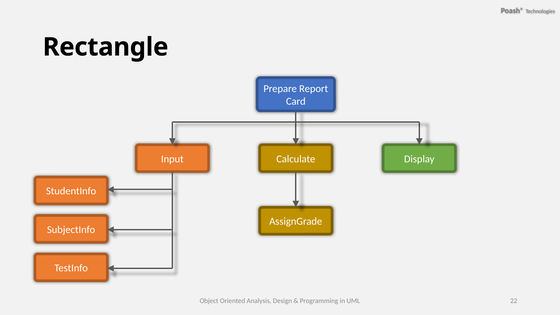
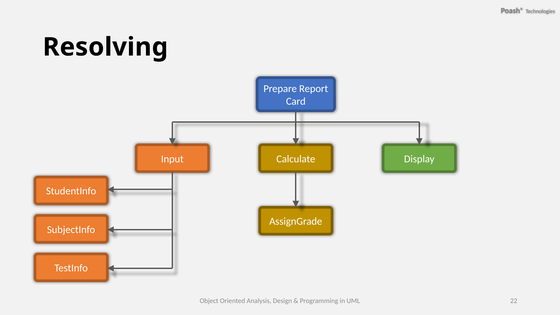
Rectangle: Rectangle -> Resolving
